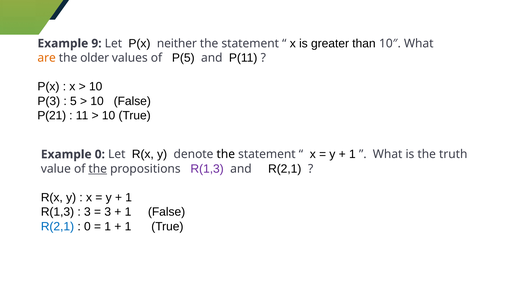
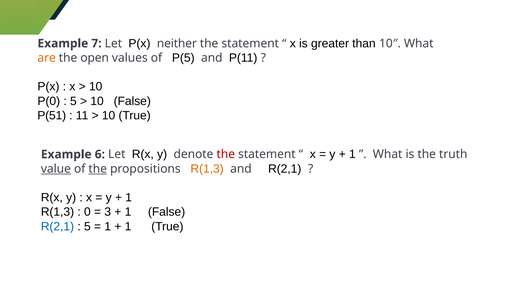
9: 9 -> 7
older: older -> open
P(3: P(3 -> P(0
P(21: P(21 -> P(51
Example 0: 0 -> 6
the at (226, 154) colour: black -> red
value underline: none -> present
R(1,3 at (207, 168) colour: purple -> orange
3 at (87, 212): 3 -> 0
0 at (87, 226): 0 -> 5
